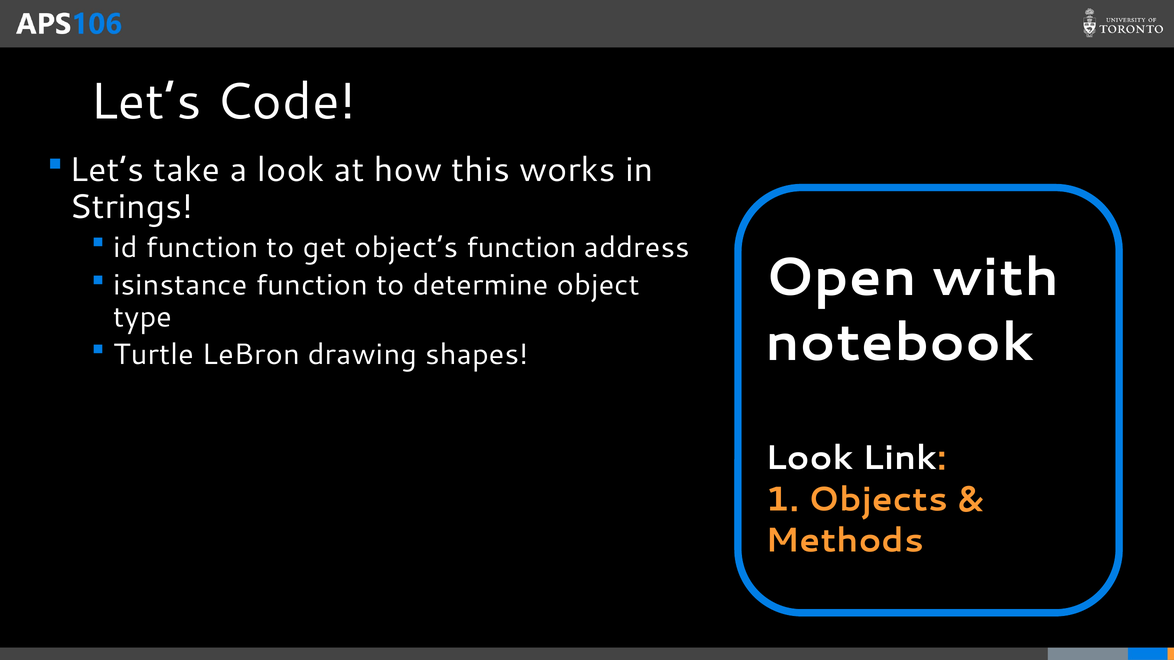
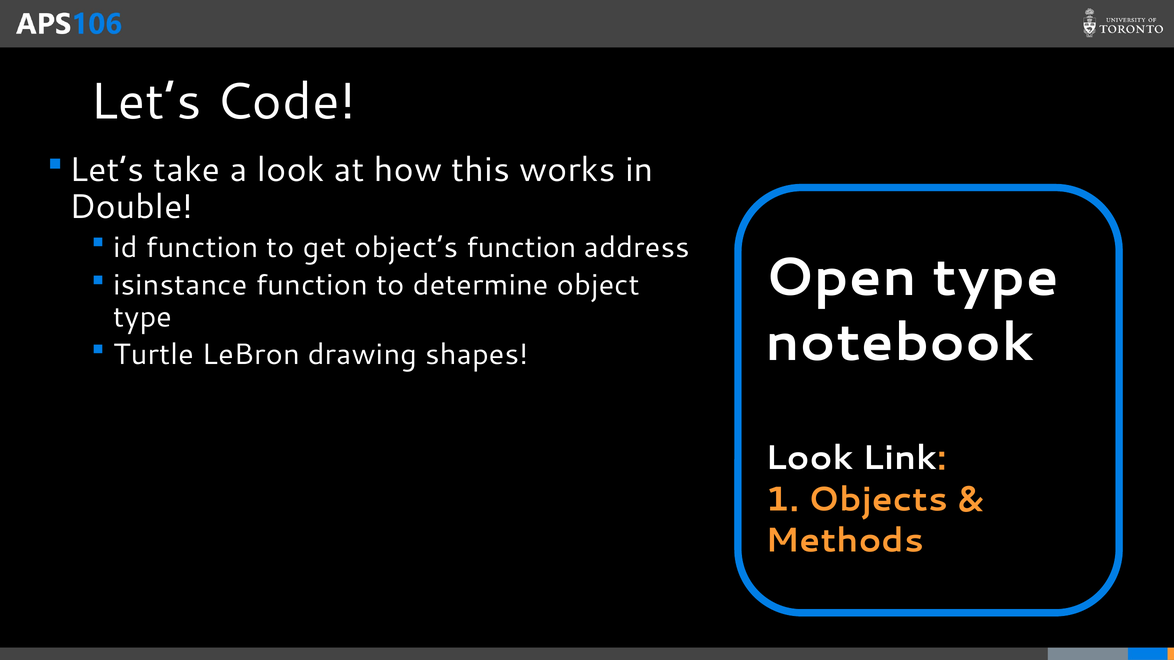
Strings: Strings -> Double
Open with: with -> type
